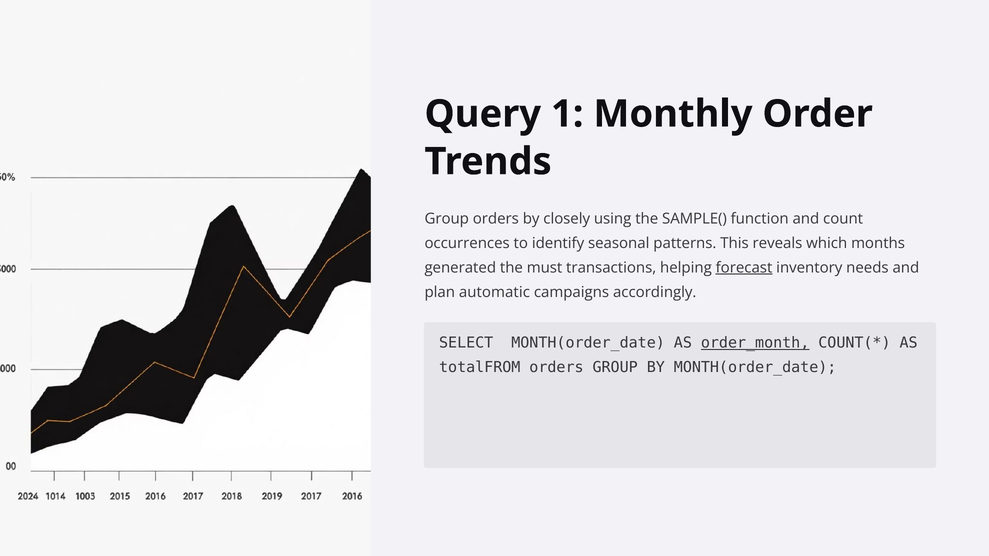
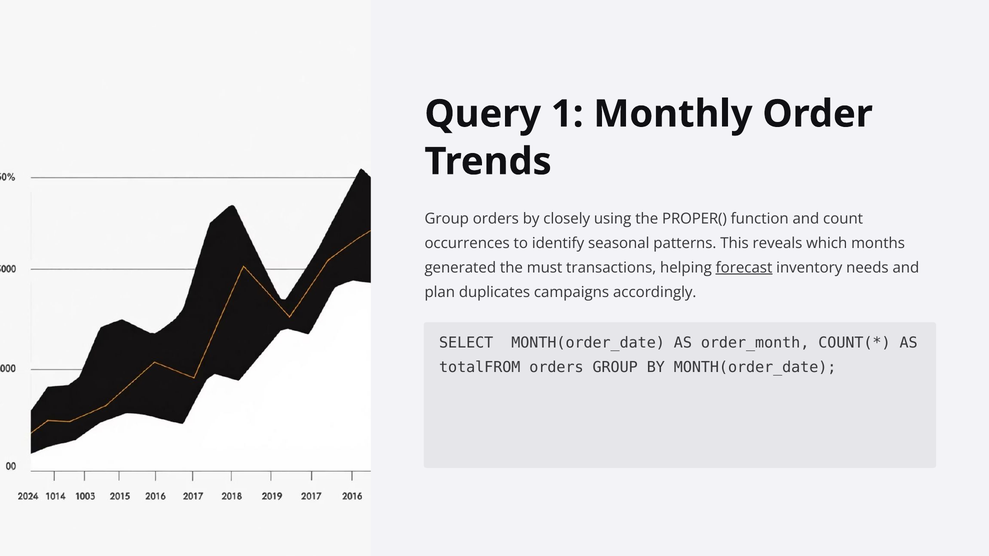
SAMPLE(: SAMPLE( -> PROPER(
automatic: automatic -> duplicates
order_month underline: present -> none
